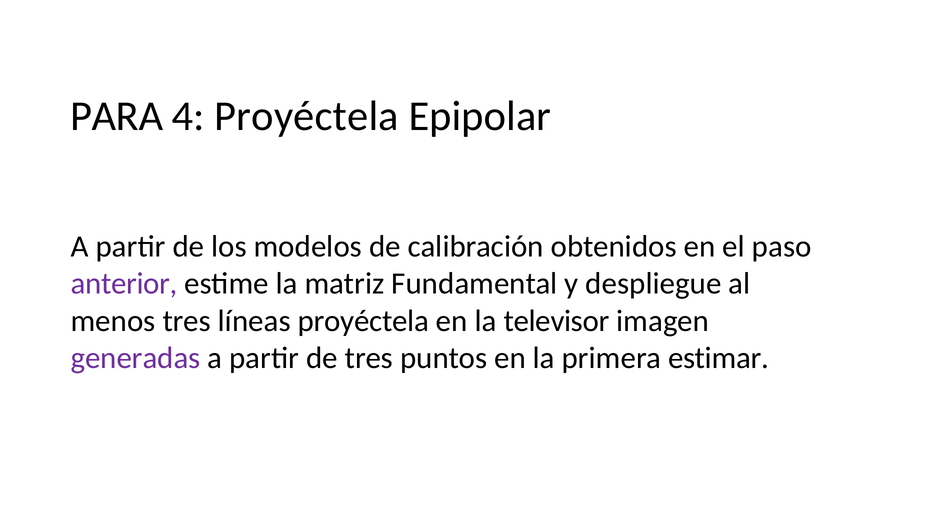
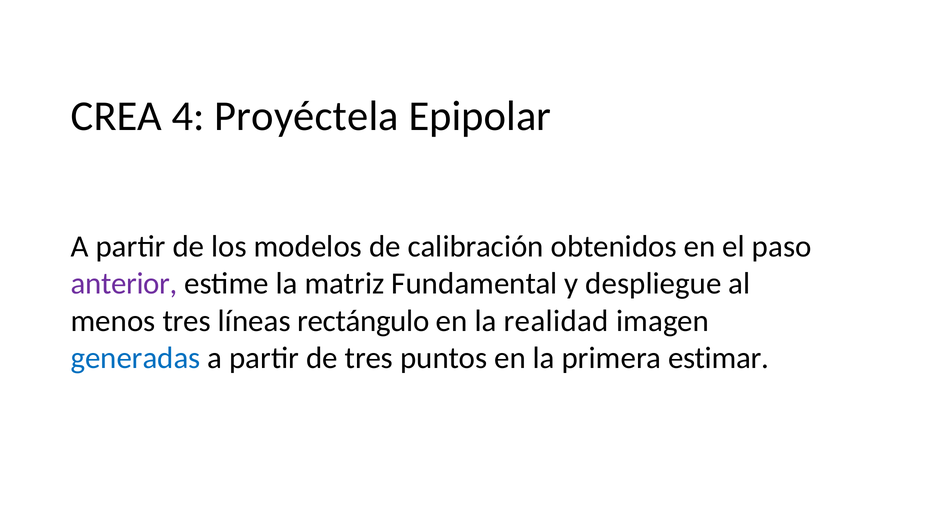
PARA: PARA -> CREA
líneas proyéctela: proyéctela -> rectángulo
televisor: televisor -> realidad
generadas colour: purple -> blue
